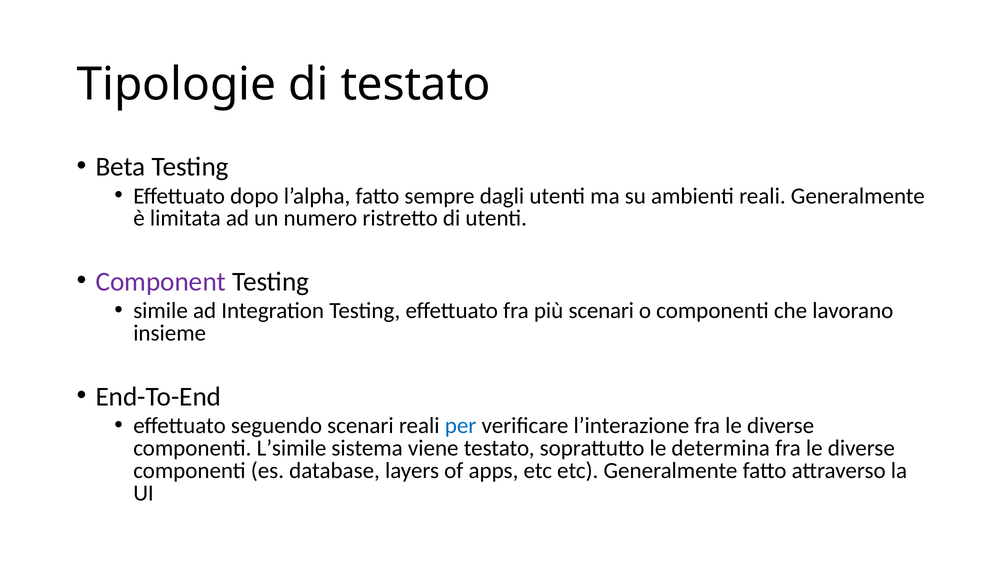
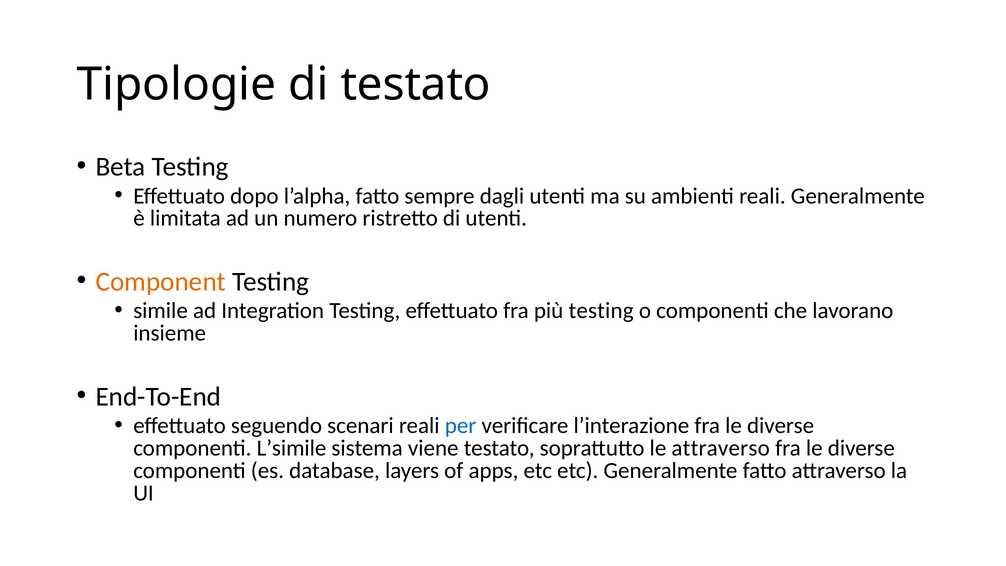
Component colour: purple -> orange
più scenari: scenari -> testing
le determina: determina -> attraverso
